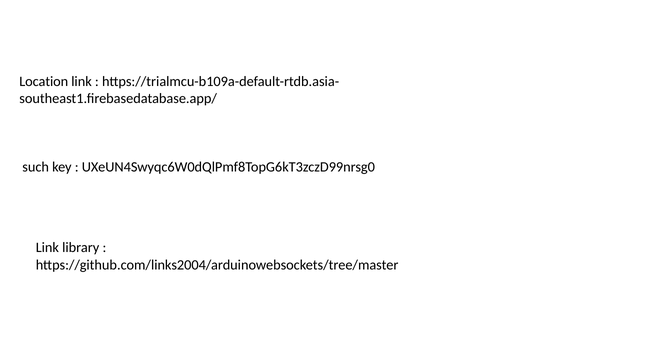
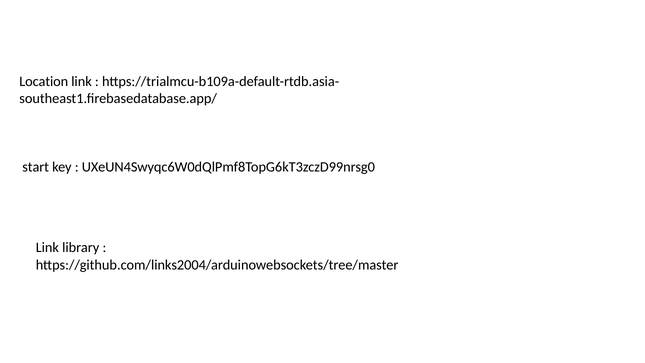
such: such -> start
